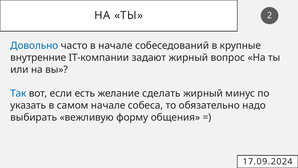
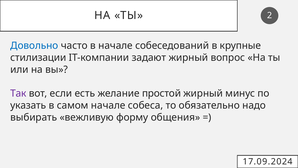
внутренние: внутренние -> стилизации
Так colour: blue -> purple
сделать: сделать -> простой
